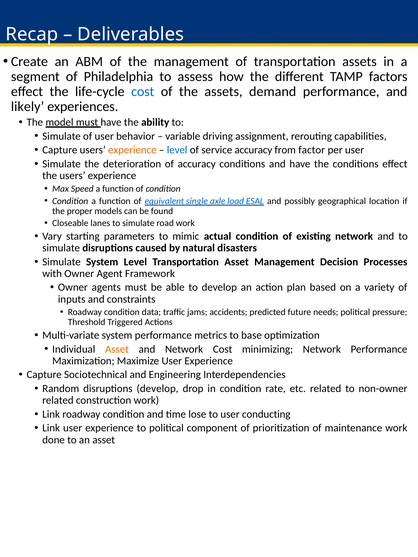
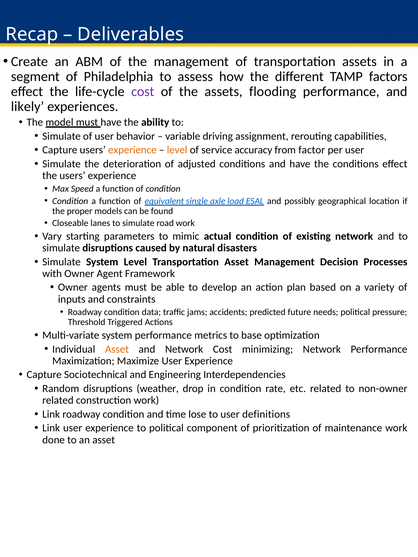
cost at (143, 92) colour: blue -> purple
demand: demand -> flooding
level at (177, 150) colour: blue -> orange
of accuracy: accuracy -> adjusted
disruptions develop: develop -> weather
conducting: conducting -> definitions
